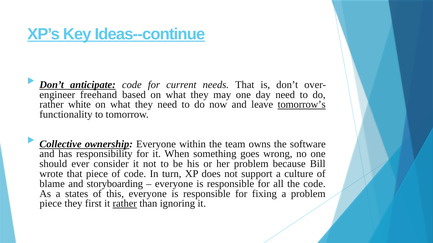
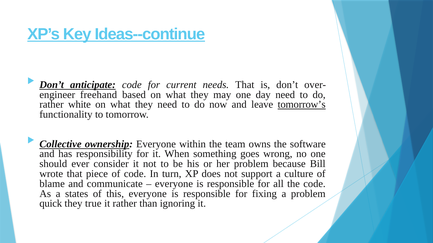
storyboarding: storyboarding -> communicate
piece at (51, 204): piece -> quick
first: first -> true
rather at (125, 204) underline: present -> none
